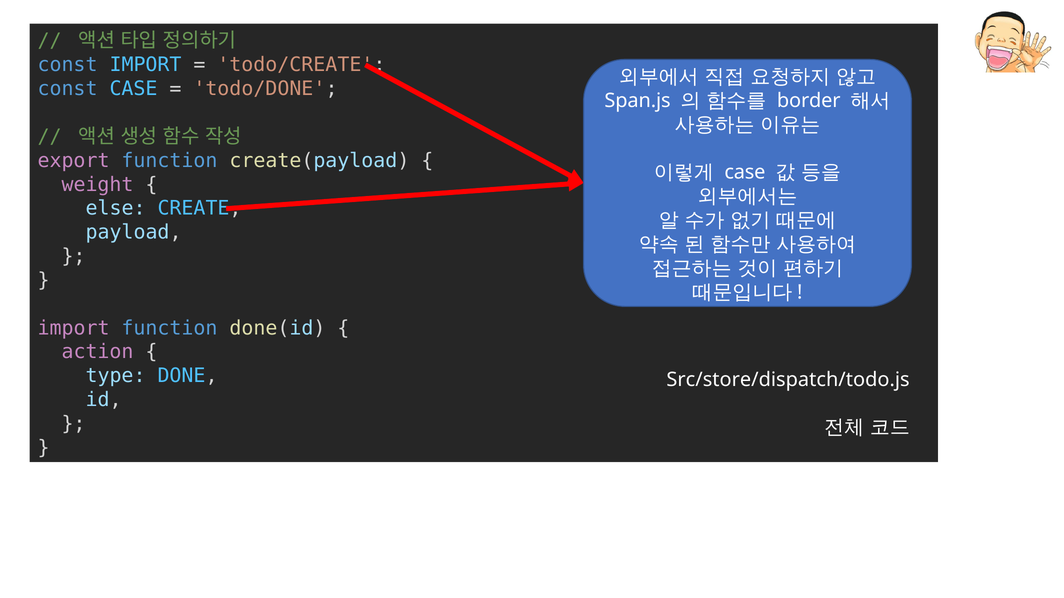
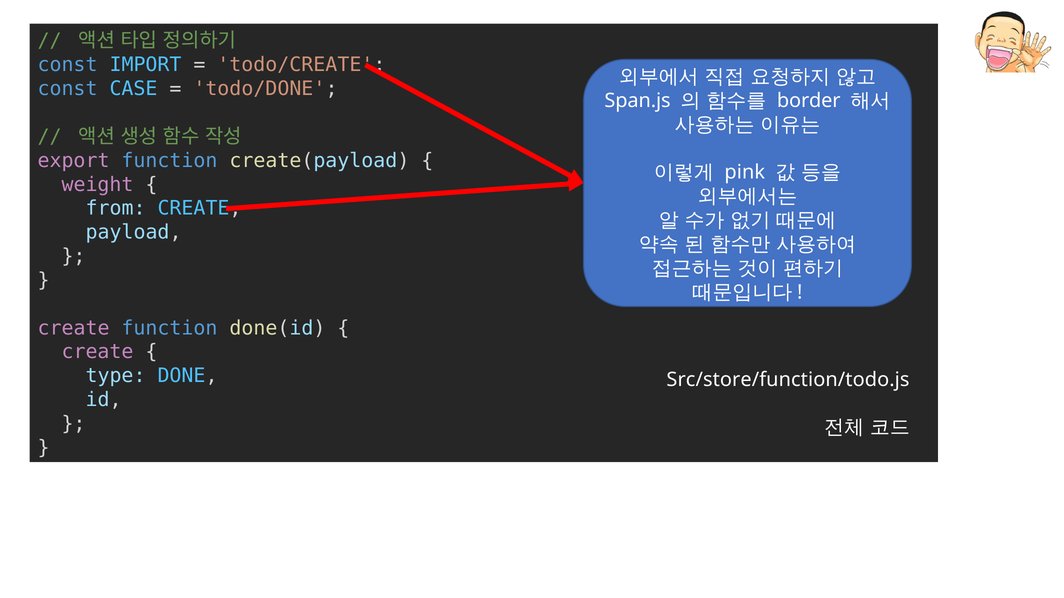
case at (745, 172): case -> pink
else: else -> from
import at (74, 328): import -> create
action at (98, 352): action -> create
Src/store/dispatch/todo.js: Src/store/dispatch/todo.js -> Src/store/function/todo.js
